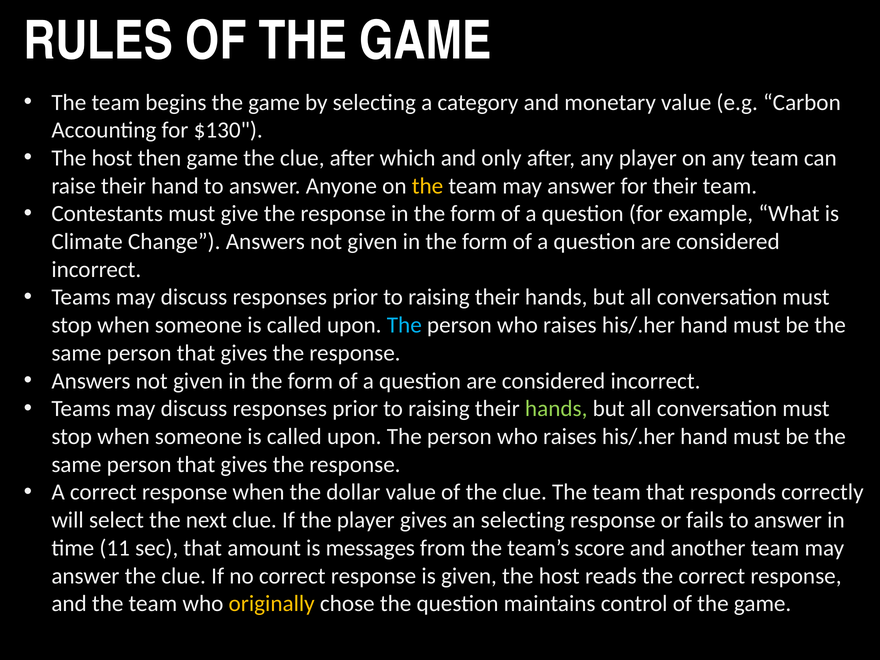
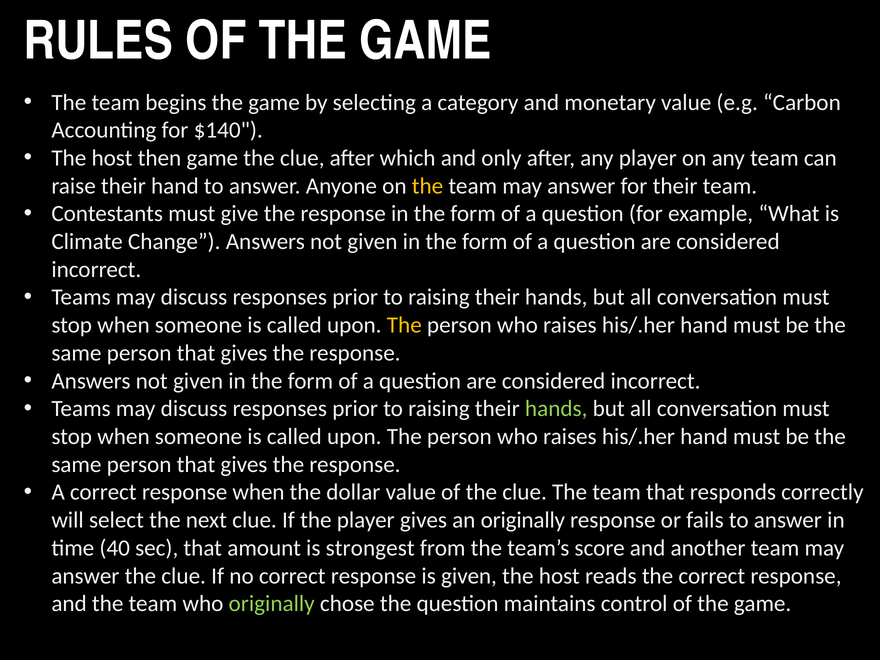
$130: $130 -> $140
The at (404, 325) colour: light blue -> yellow
an selecting: selecting -> originally
11: 11 -> 40
messages: messages -> strongest
originally at (272, 604) colour: yellow -> light green
